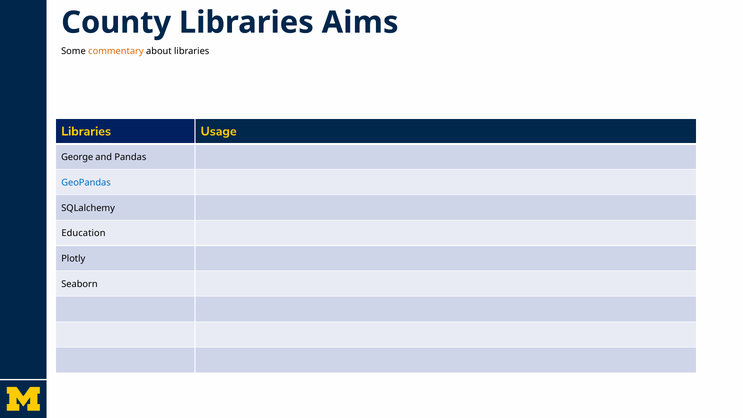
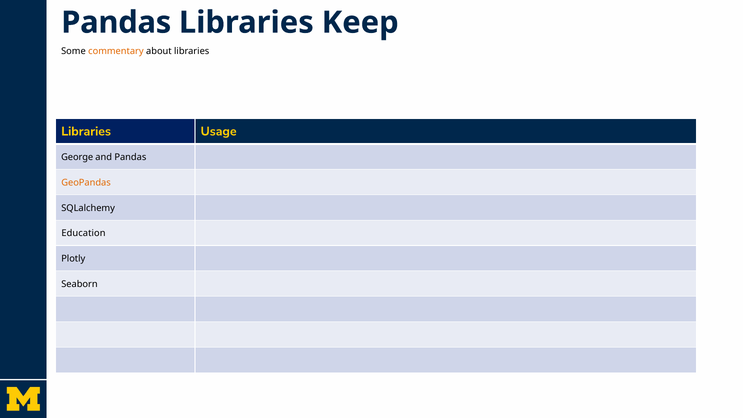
County at (116, 23): County -> Pandas
Aims: Aims -> Keep
GeoPandas colour: blue -> orange
